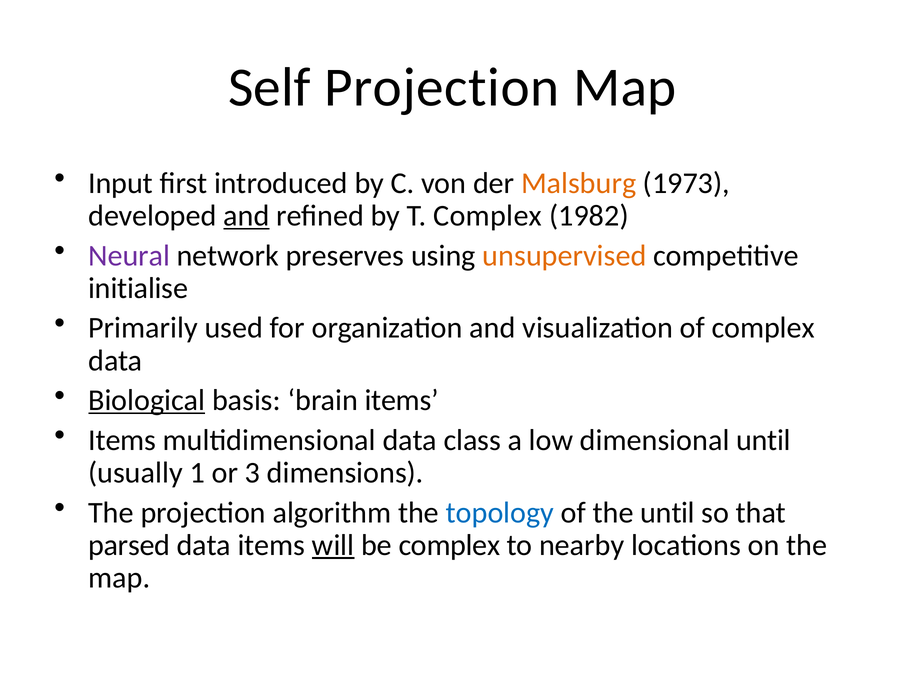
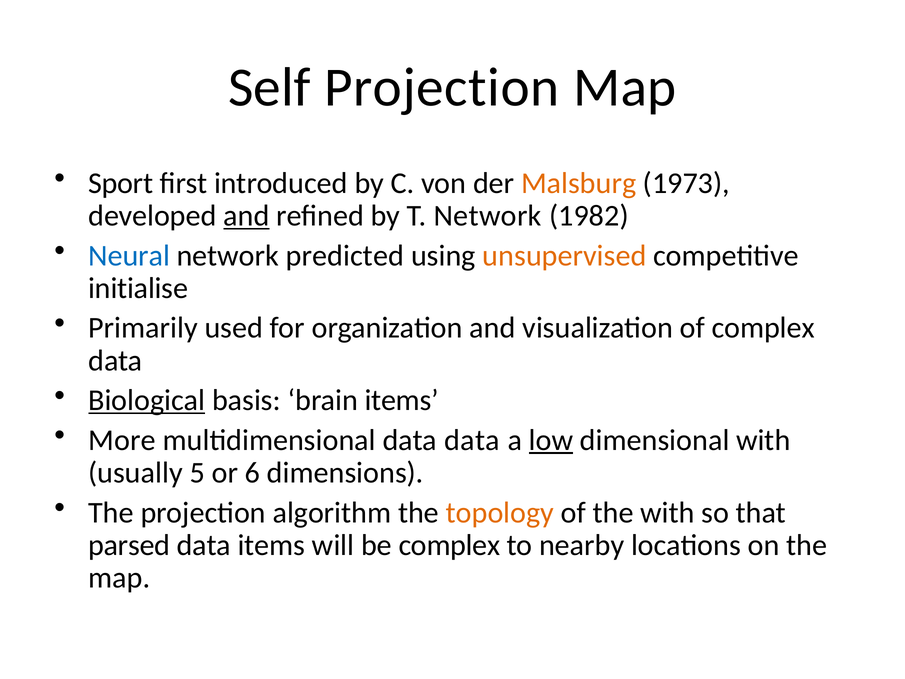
Input: Input -> Sport
T Complex: Complex -> Network
Neural colour: purple -> blue
preserves: preserves -> predicted
Items at (122, 440): Items -> More
data class: class -> data
low underline: none -> present
dimensional until: until -> with
1: 1 -> 5
3: 3 -> 6
topology colour: blue -> orange
the until: until -> with
will underline: present -> none
